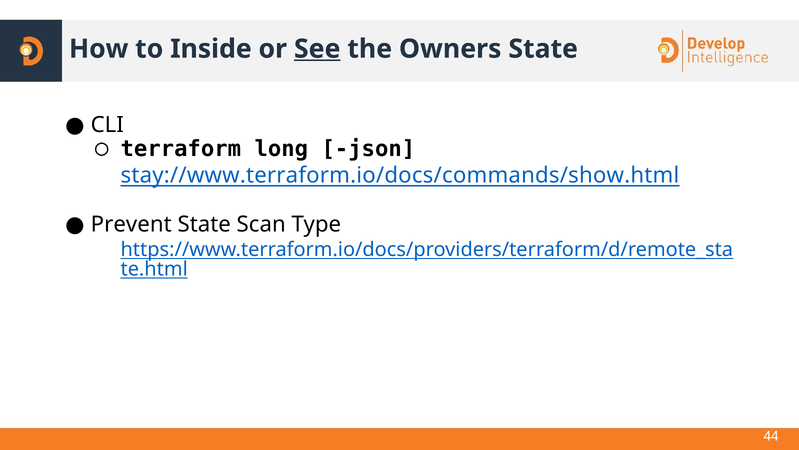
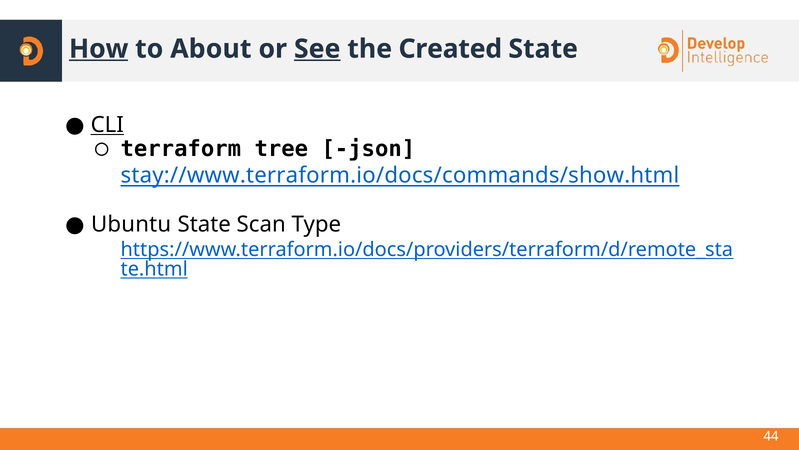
How underline: none -> present
Inside: Inside -> About
Owners: Owners -> Created
CLI underline: none -> present
long: long -> tree
Prevent: Prevent -> Ubuntu
